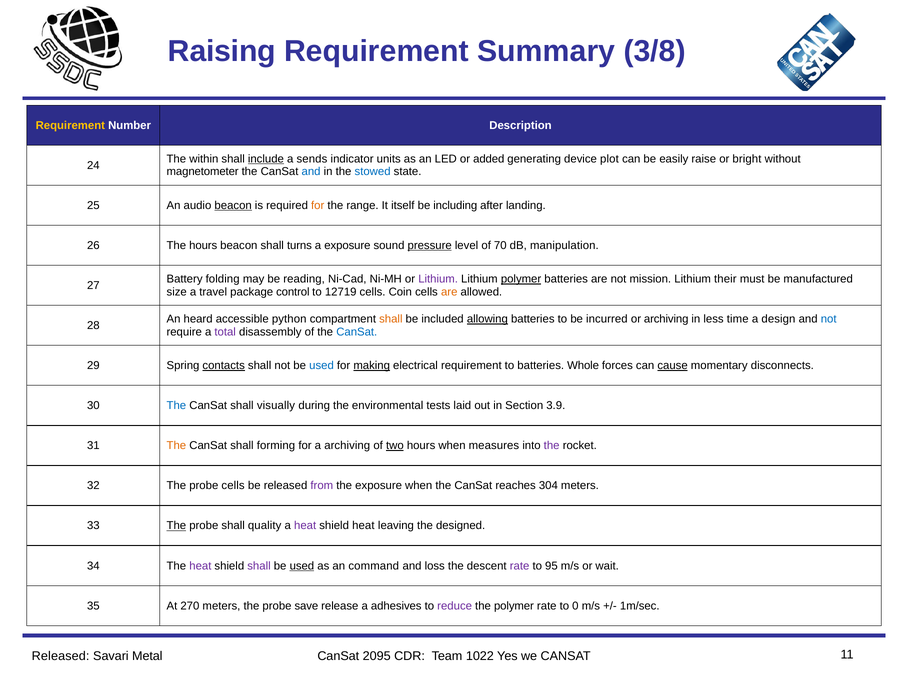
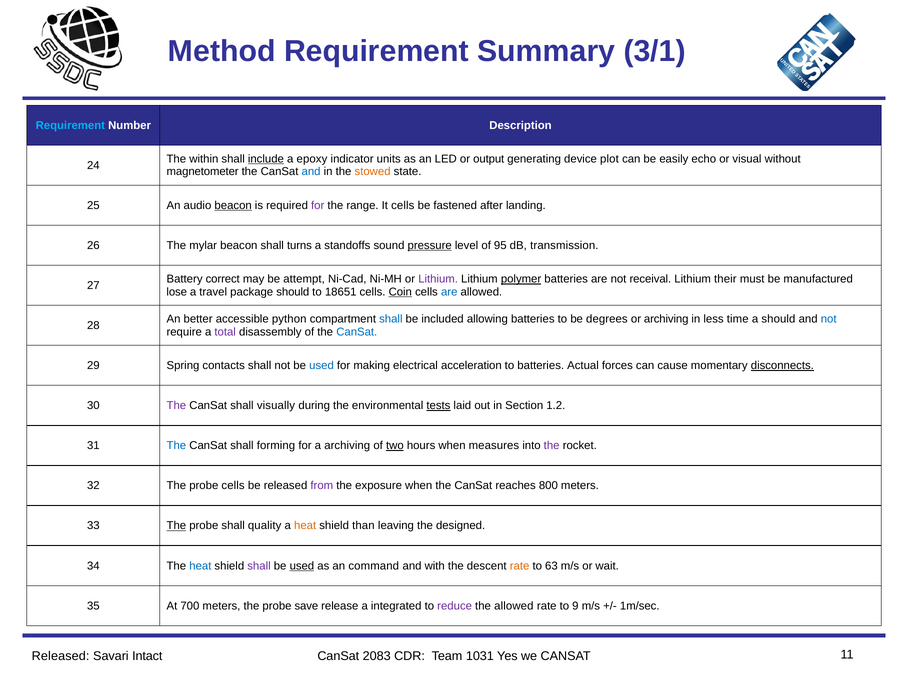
Raising: Raising -> Method
3/8: 3/8 -> 3/1
Requirement at (70, 125) colour: yellow -> light blue
sends: sends -> epoxy
added: added -> output
raise: raise -> echo
bright: bright -> visual
stowed colour: blue -> orange
for at (318, 205) colour: orange -> purple
It itself: itself -> cells
including: including -> fastened
The hours: hours -> mylar
a exposure: exposure -> standoffs
70: 70 -> 95
manipulation: manipulation -> transmission
folding: folding -> correct
reading: reading -> attempt
mission: mission -> receival
size: size -> lose
package control: control -> should
12719: 12719 -> 18651
Coin underline: none -> present
are at (449, 292) colour: orange -> blue
heard: heard -> better
shall at (391, 319) colour: orange -> blue
allowing underline: present -> none
incurred: incurred -> degrees
a design: design -> should
contacts underline: present -> none
making underline: present -> none
electrical requirement: requirement -> acceleration
Whole: Whole -> Actual
cause underline: present -> none
disconnects underline: none -> present
The at (176, 406) colour: blue -> purple
tests underline: none -> present
3.9: 3.9 -> 1.2
The at (176, 446) colour: orange -> blue
304: 304 -> 800
heat at (305, 526) colour: purple -> orange
shield heat: heat -> than
heat at (200, 566) colour: purple -> blue
loss: loss -> with
rate at (520, 566) colour: purple -> orange
95: 95 -> 63
270: 270 -> 700
adhesives: adhesives -> integrated
the polymer: polymer -> allowed
0: 0 -> 9
Metal: Metal -> Intact
2095: 2095 -> 2083
1022: 1022 -> 1031
